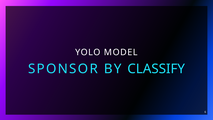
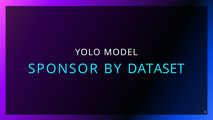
CLASSIFY: CLASSIFY -> DATASET
